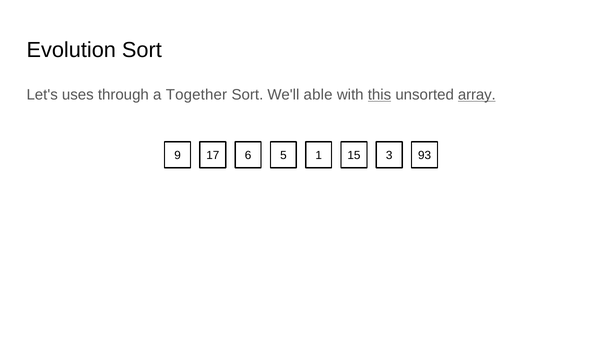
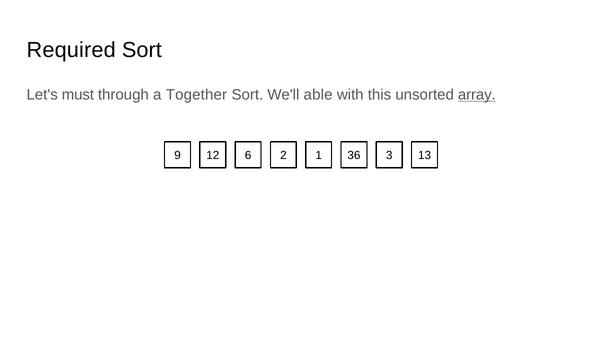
Evolution: Evolution -> Required
uses: uses -> must
this underline: present -> none
17: 17 -> 12
5: 5 -> 2
15: 15 -> 36
93: 93 -> 13
